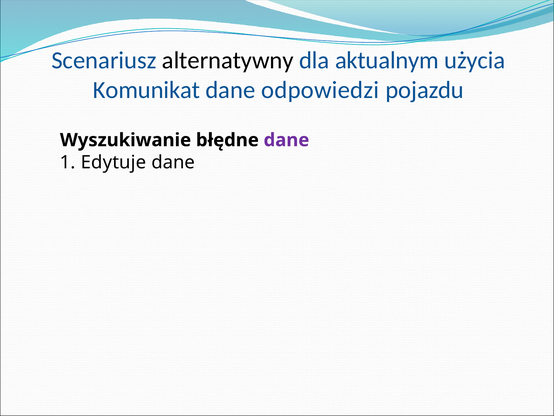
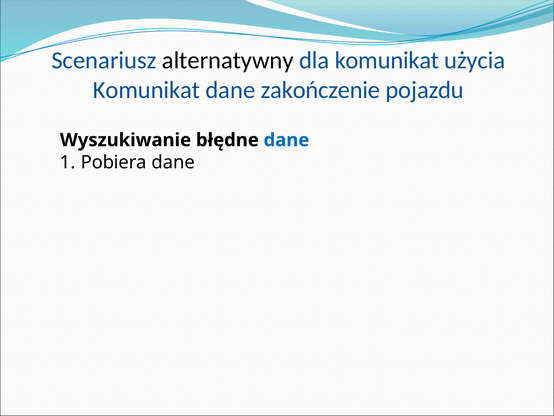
dla aktualnym: aktualnym -> komunikat
odpowiedzi: odpowiedzi -> zakończenie
dane at (286, 140) colour: purple -> blue
Edytuje: Edytuje -> Pobiera
